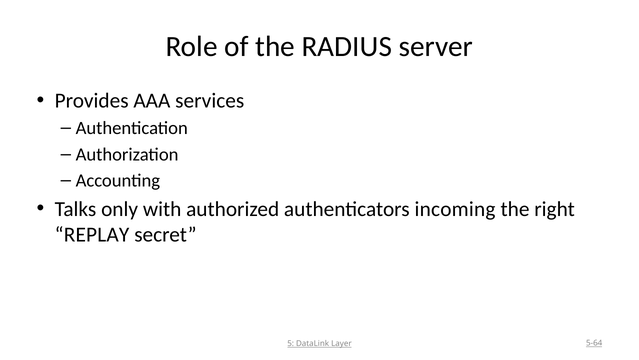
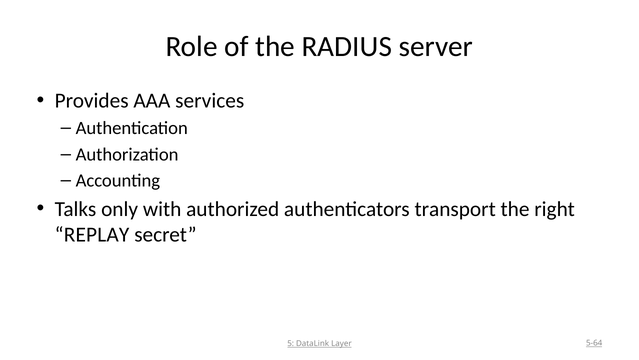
incoming: incoming -> transport
